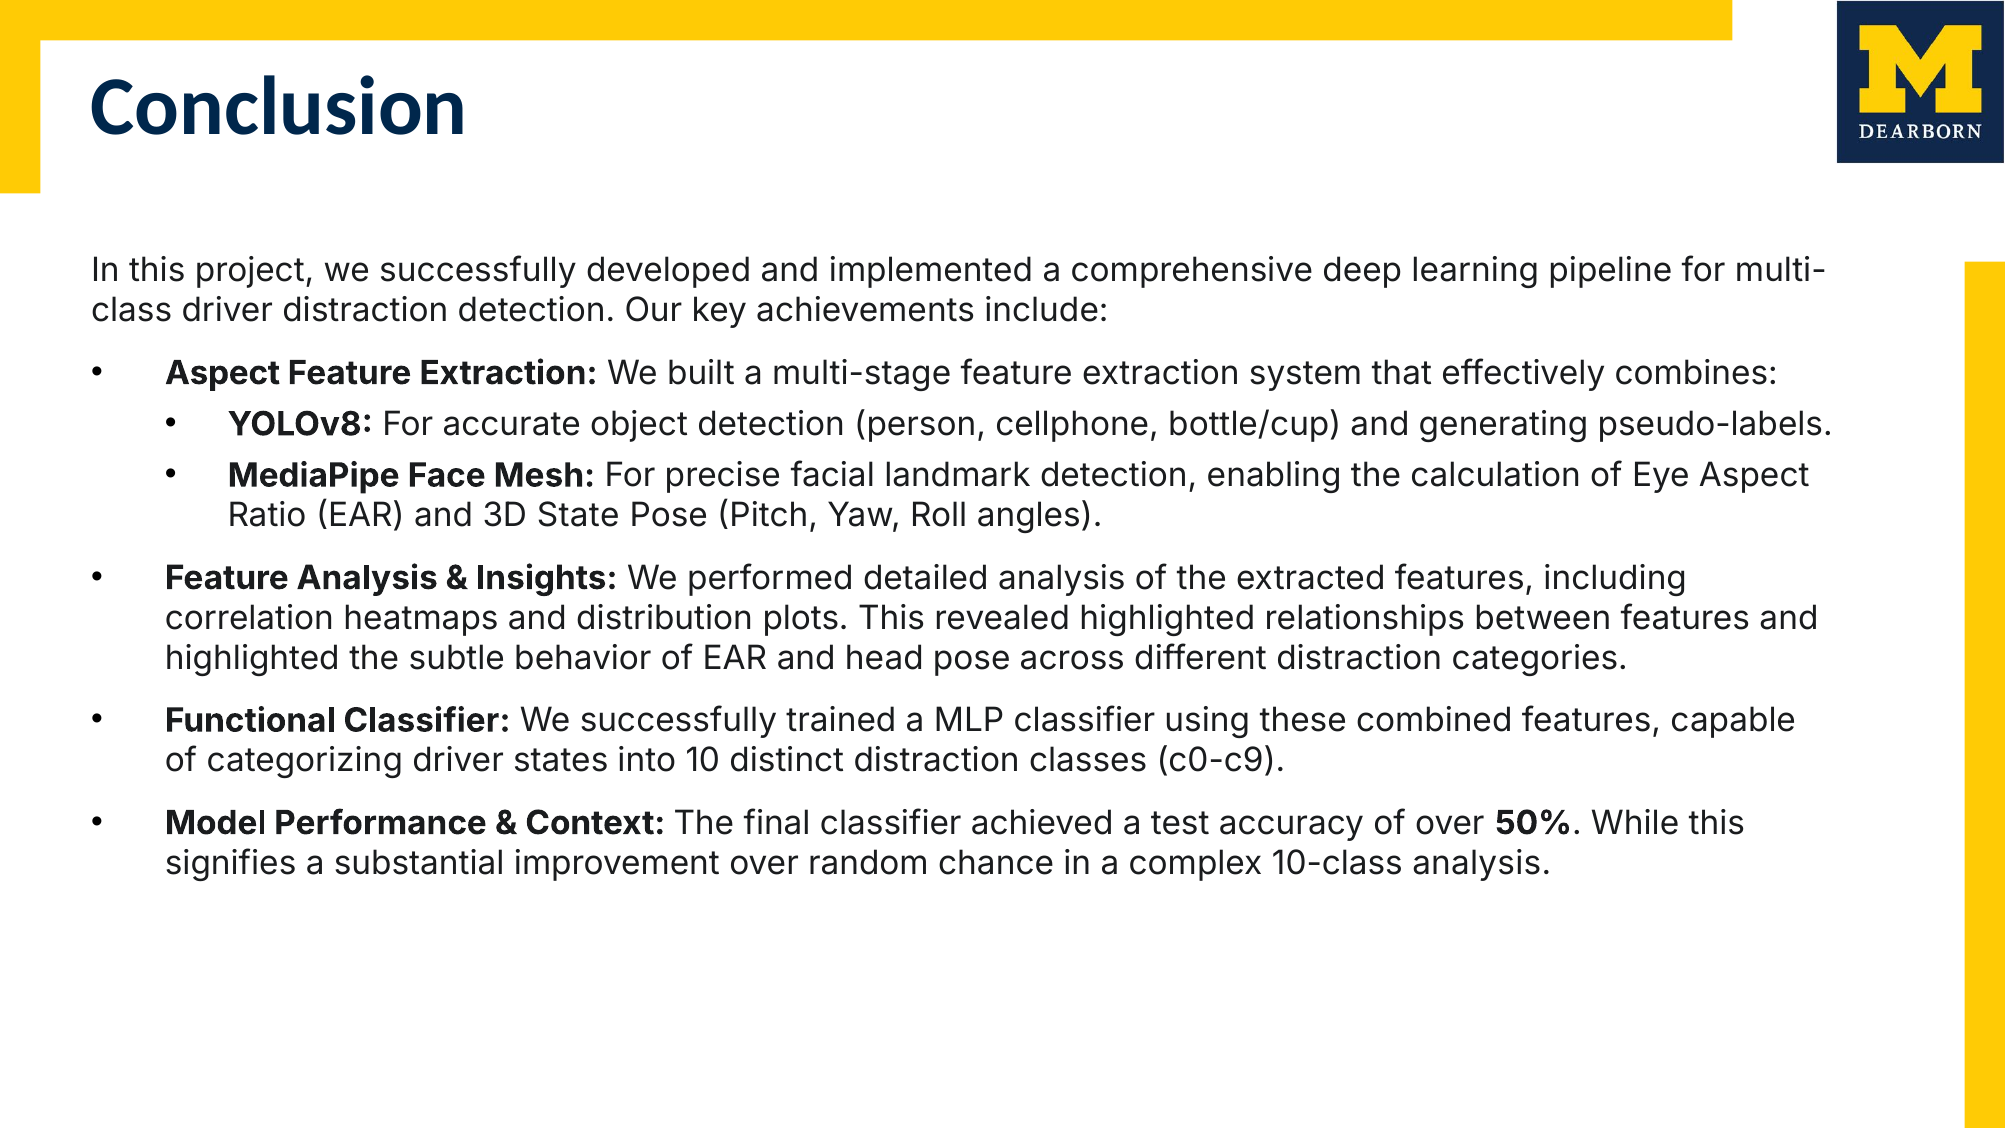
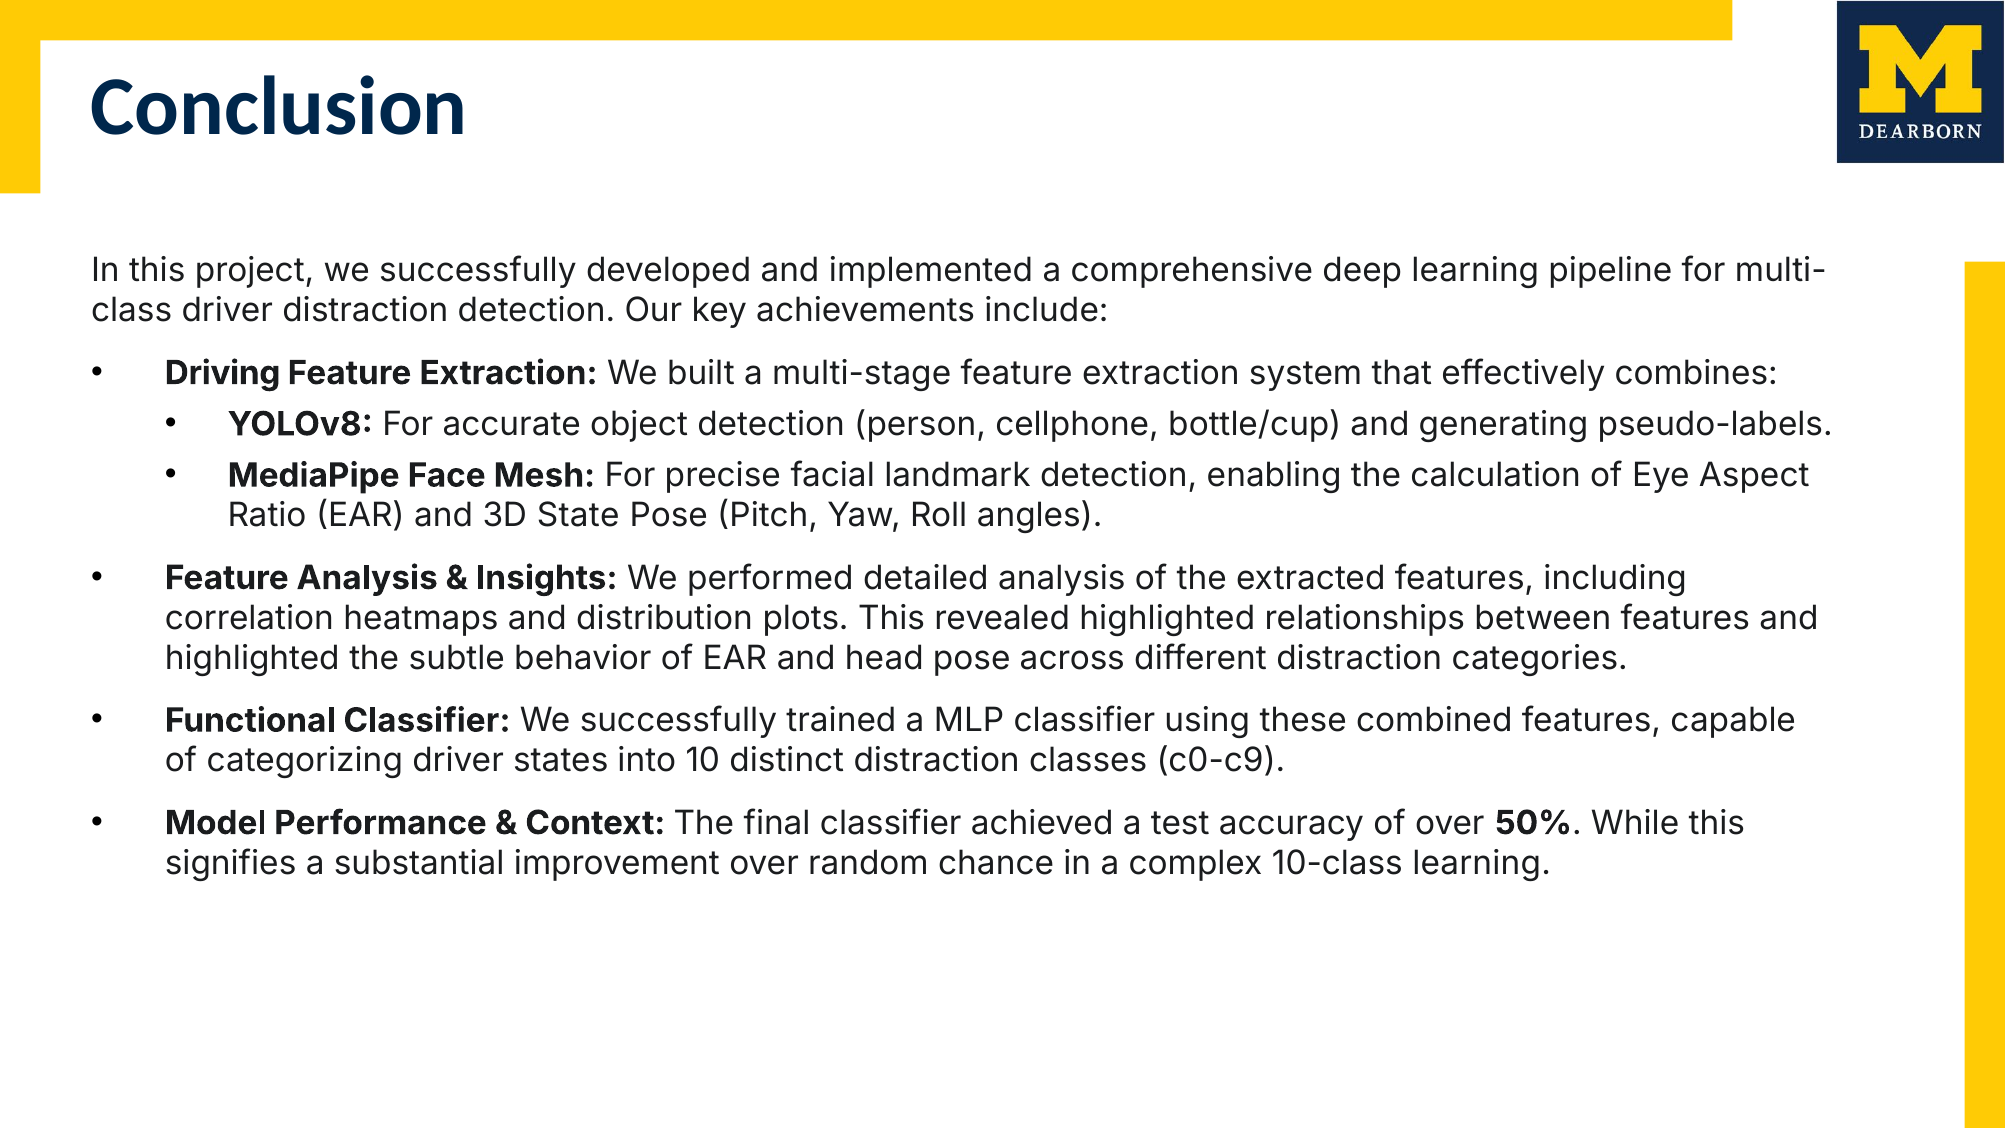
Aspect at (223, 373): Aspect -> Driving
10-class analysis: analysis -> learning
